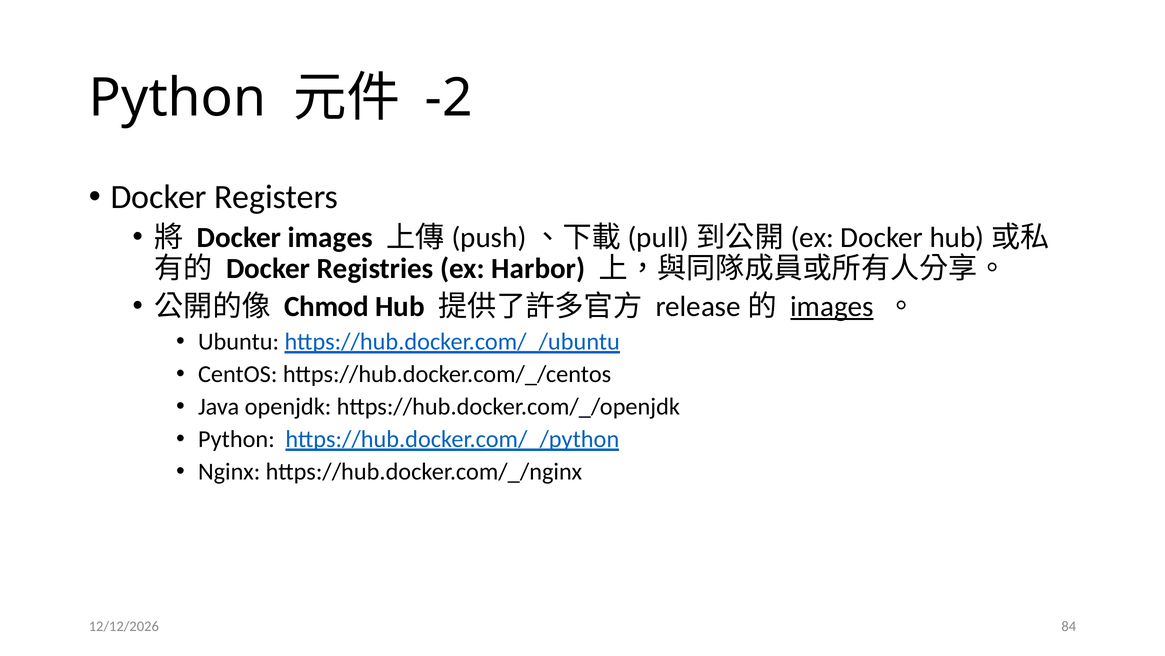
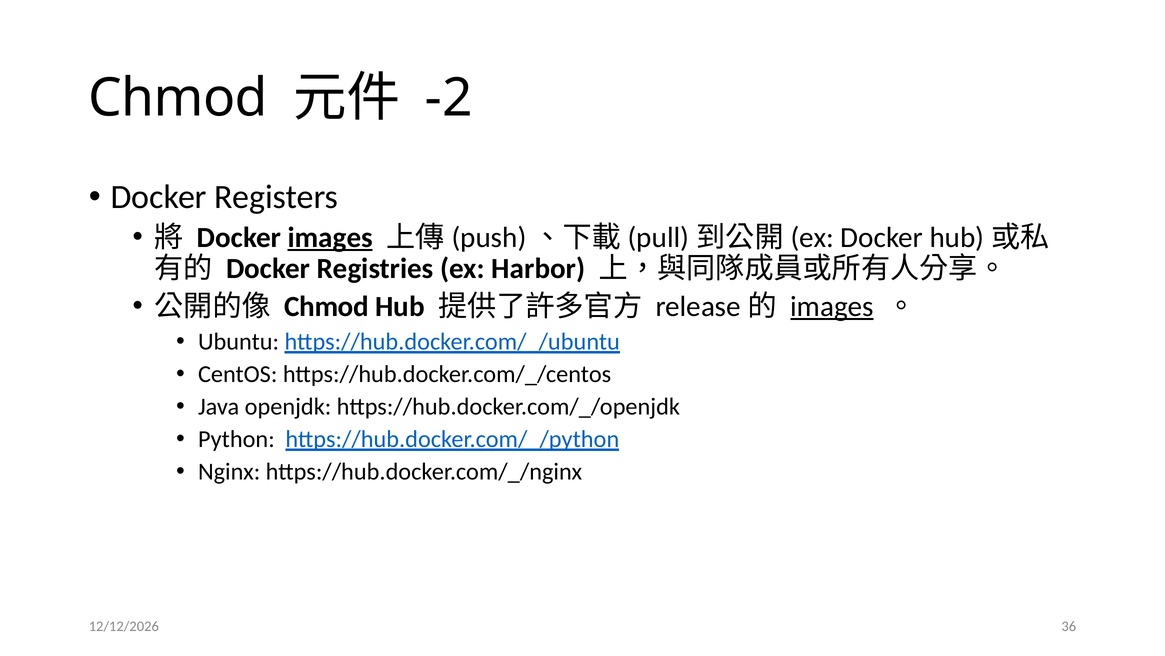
Python at (178, 98): Python -> Chmod
images at (330, 237) underline: none -> present
84: 84 -> 36
